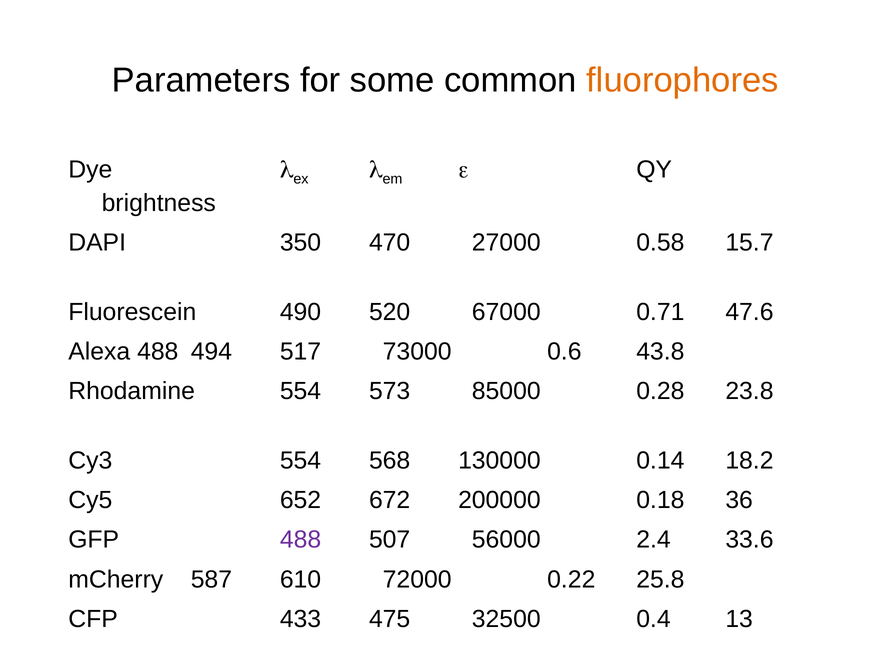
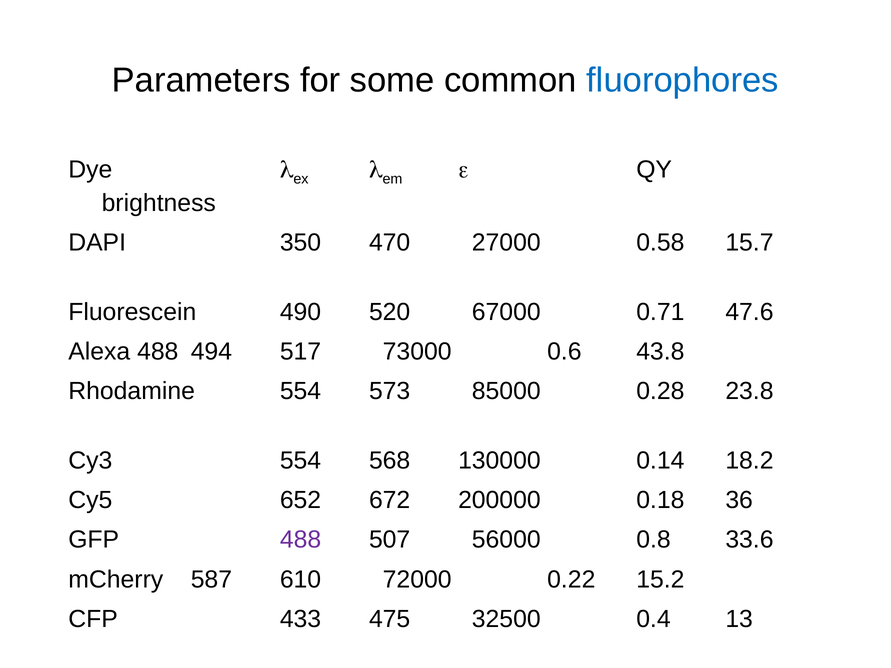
fluorophores colour: orange -> blue
2.4: 2.4 -> 0.8
25.8: 25.8 -> 15.2
